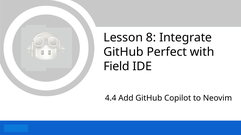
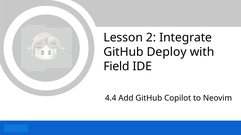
8: 8 -> 2
Perfect: Perfect -> Deploy
